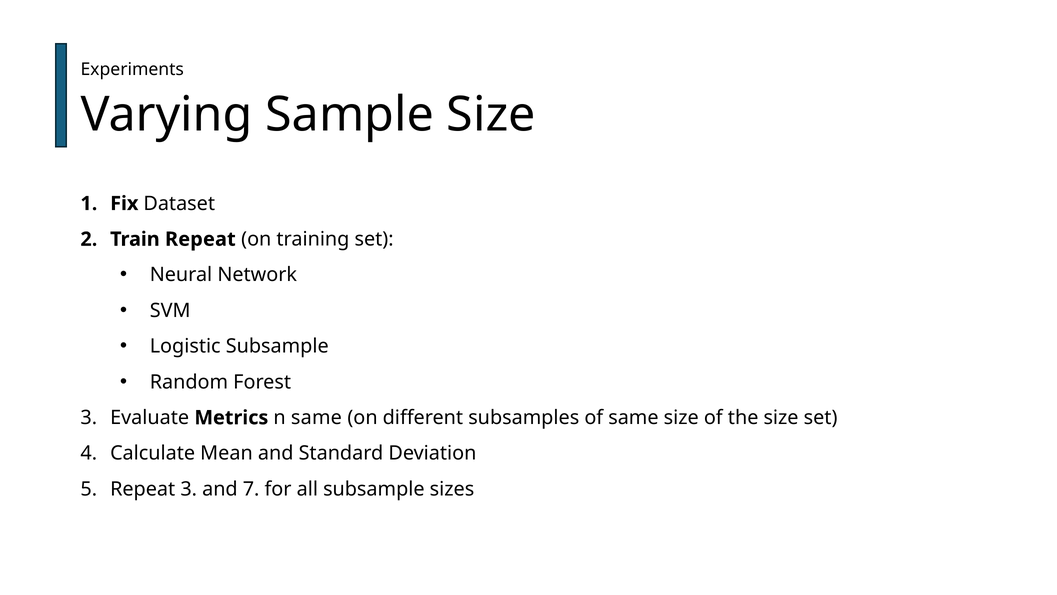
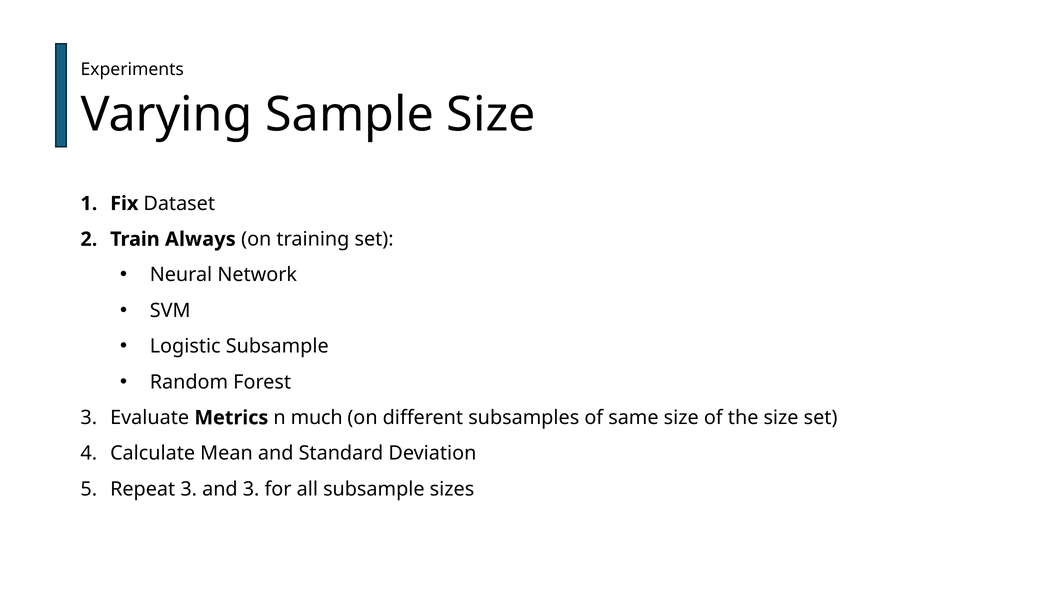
Train Repeat: Repeat -> Always
n same: same -> much
and 7: 7 -> 3
